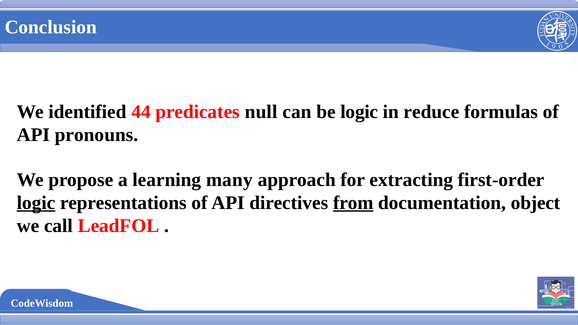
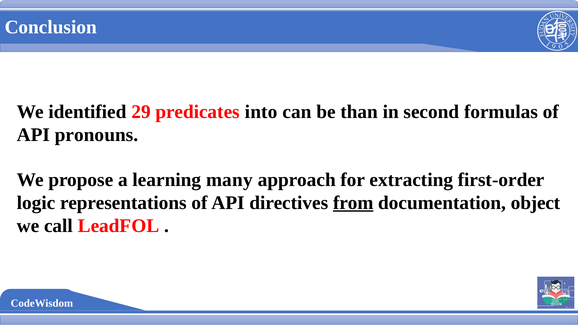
44: 44 -> 29
null: null -> into
be logic: logic -> than
reduce: reduce -> second
logic at (36, 203) underline: present -> none
